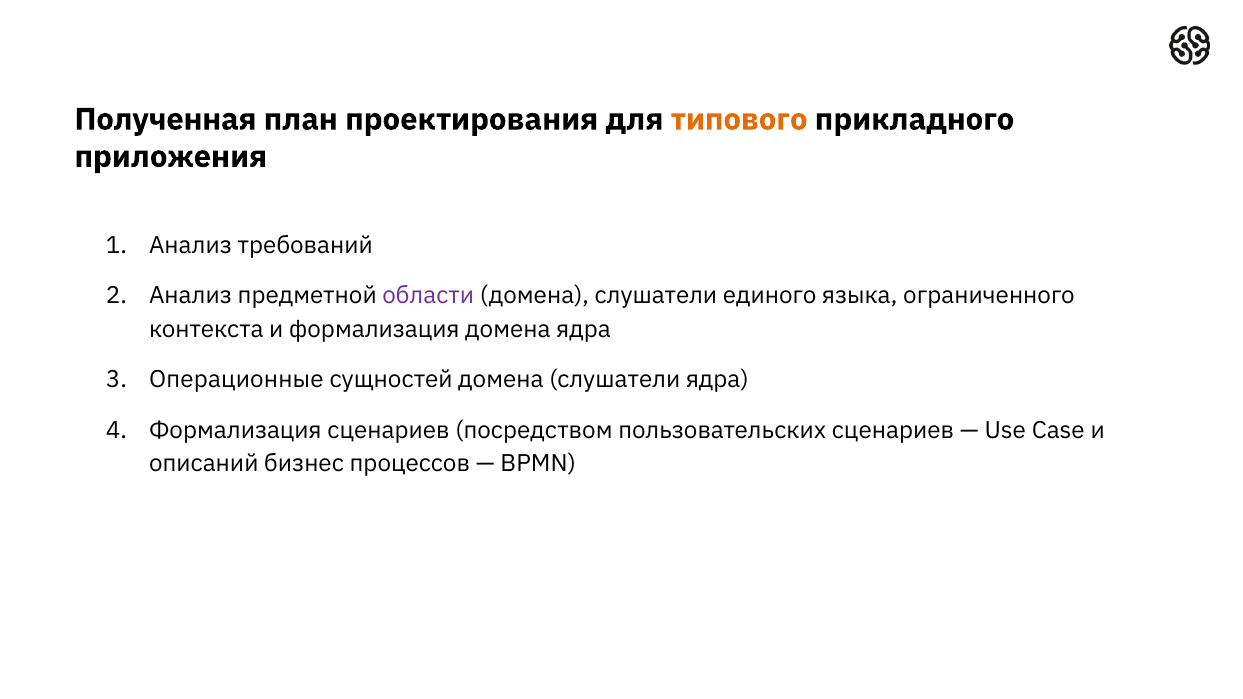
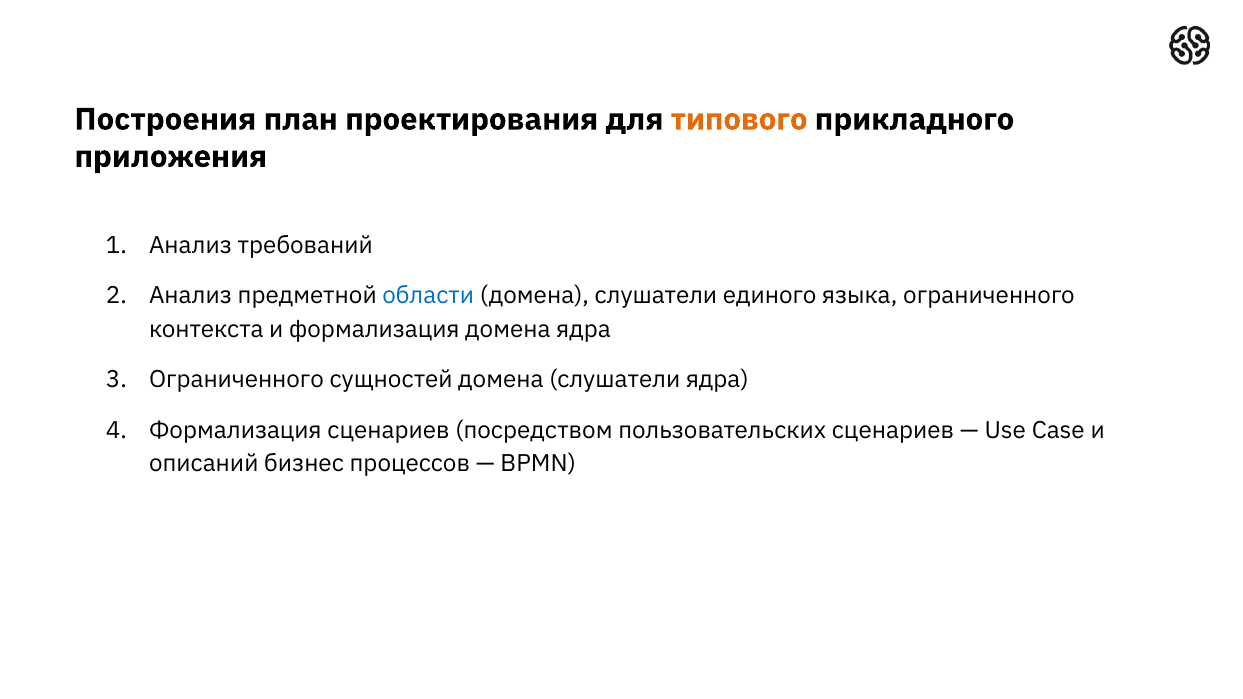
Полученная: Полученная -> Построения
области colour: purple -> blue
Операционные at (236, 380): Операционные -> Ограниченного
